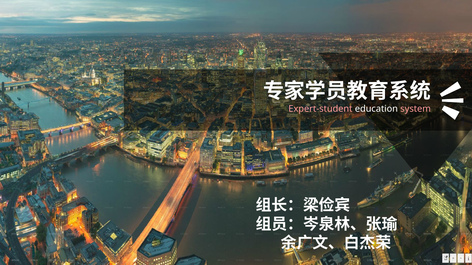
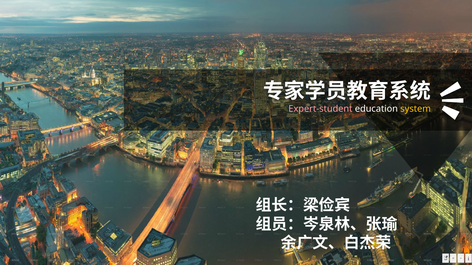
system colour: pink -> yellow
